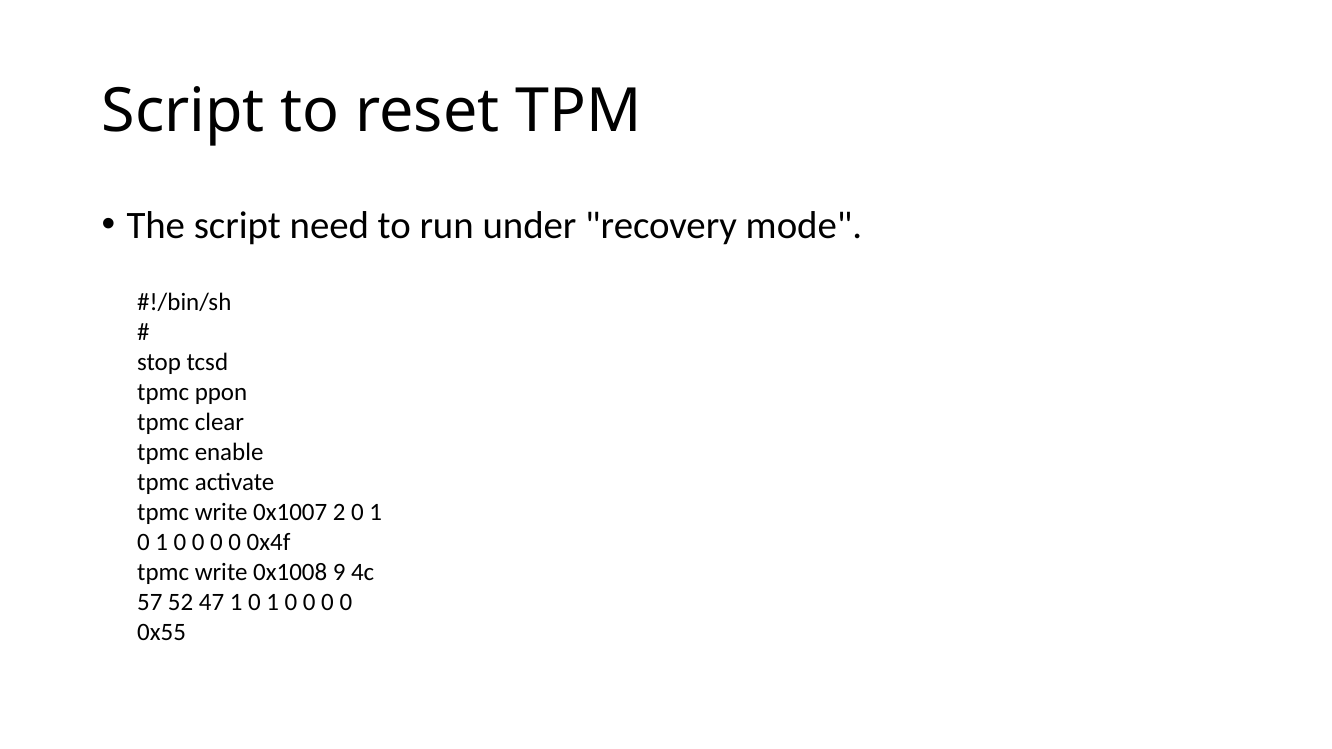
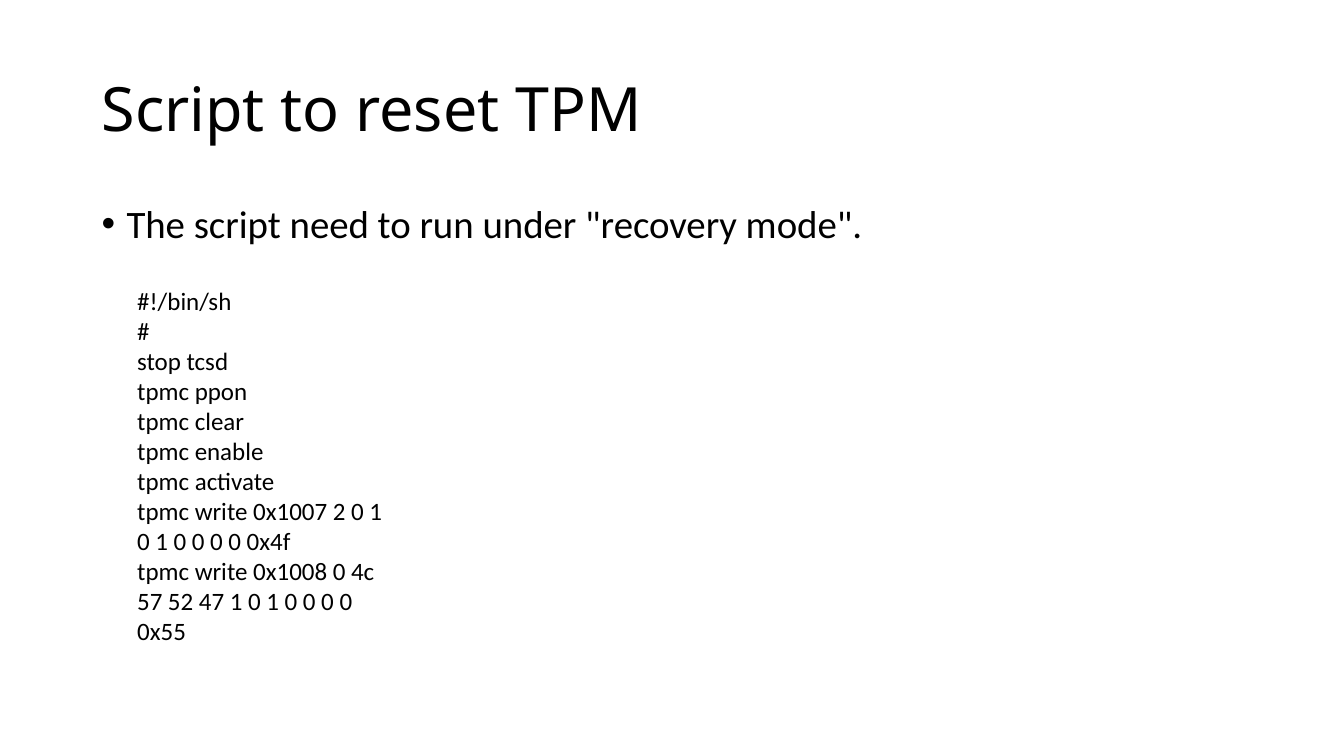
0x1008 9: 9 -> 0
